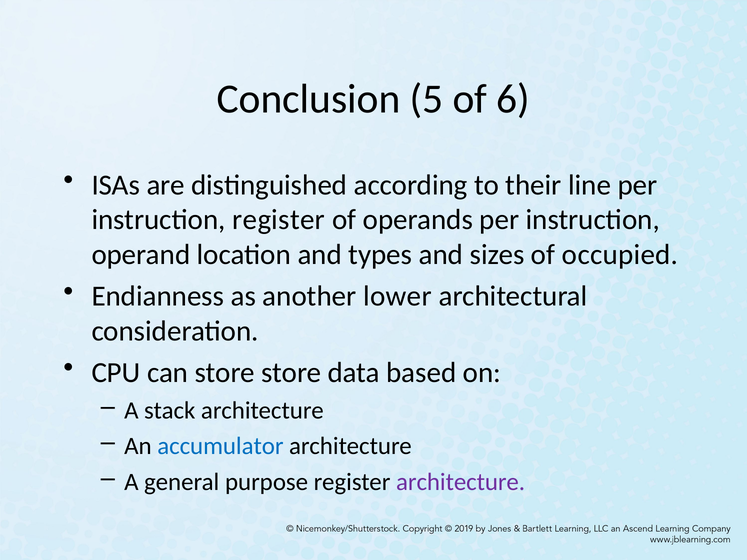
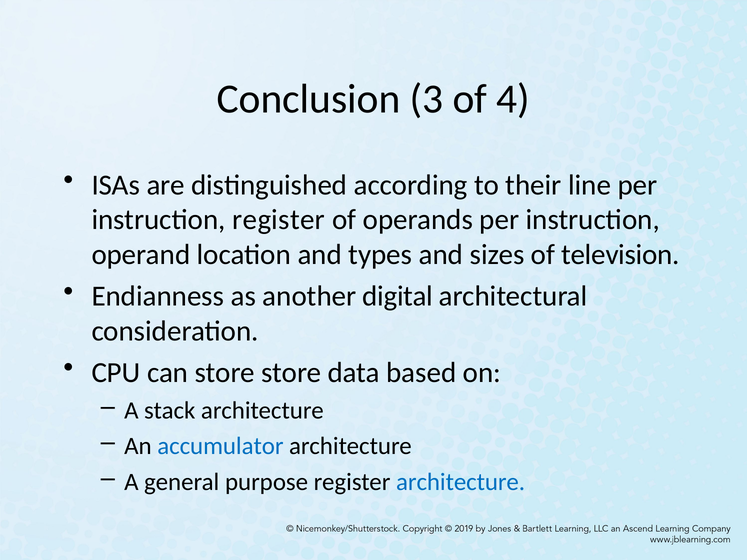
5: 5 -> 3
6: 6 -> 4
occupied: occupied -> television
lower: lower -> digital
architecture at (461, 482) colour: purple -> blue
